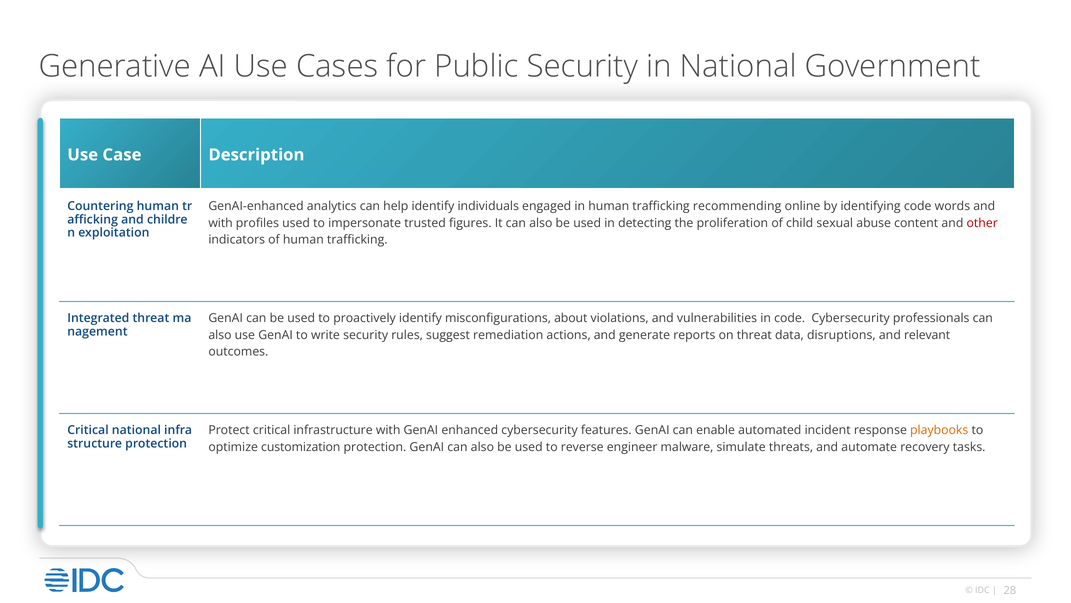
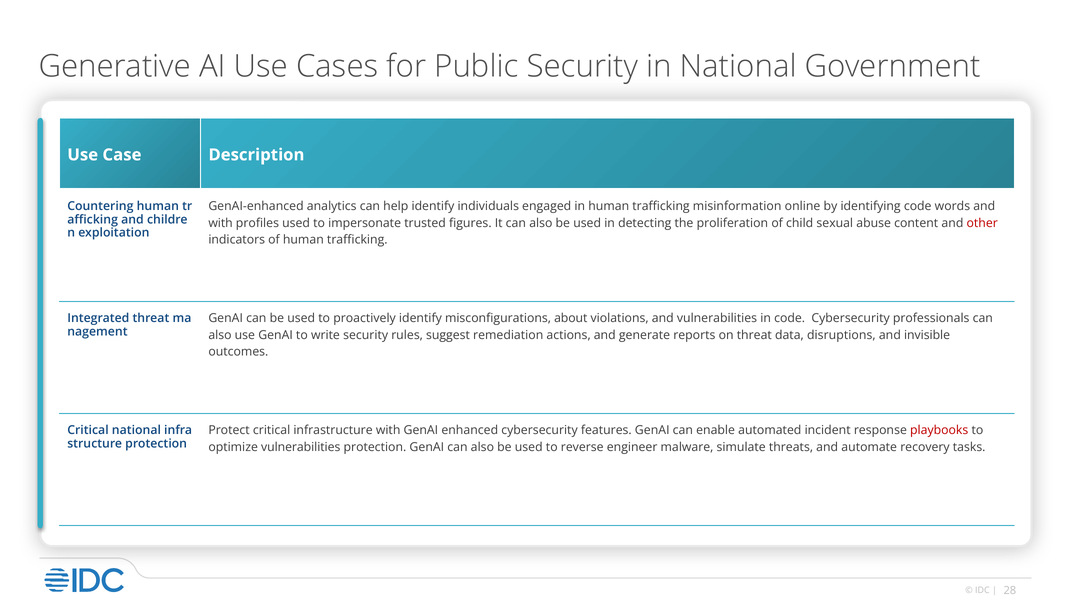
recommending: recommending -> misinformation
relevant: relevant -> invisible
playbooks colour: orange -> red
optimize customization: customization -> vulnerabilities
